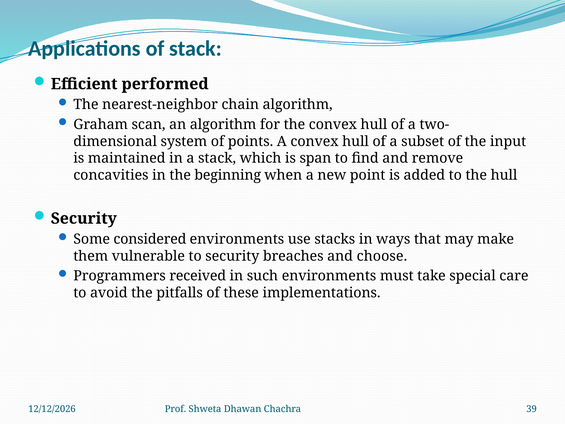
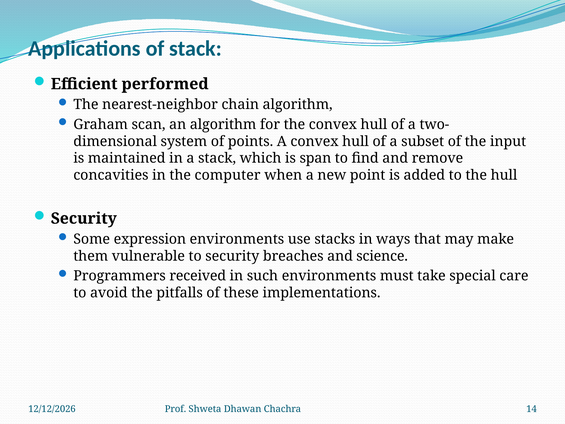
beginning: beginning -> computer
considered: considered -> expression
choose: choose -> science
39: 39 -> 14
